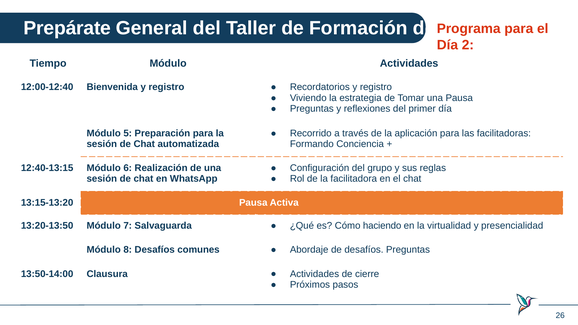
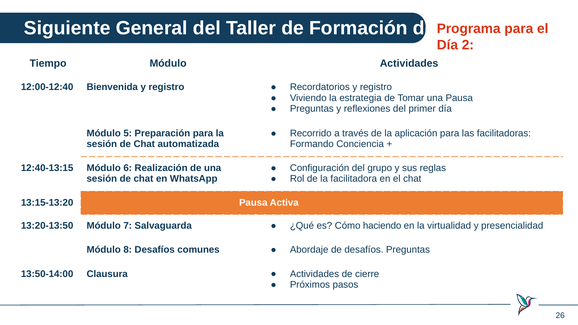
Prepárate: Prepárate -> Siguiente
